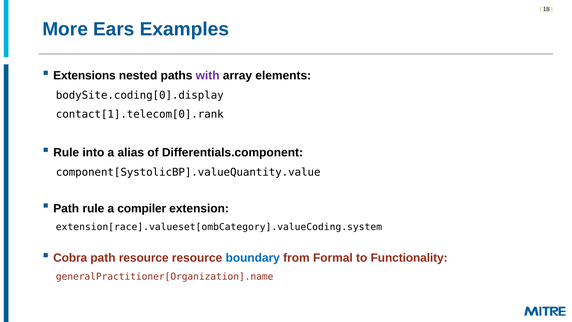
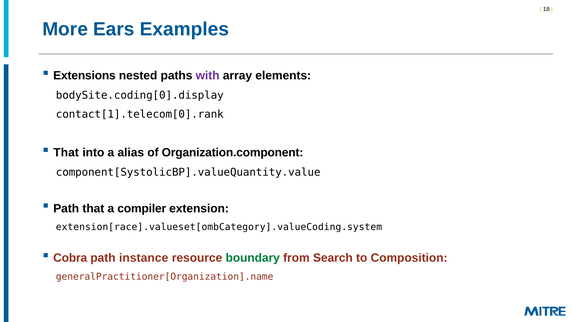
Rule at (66, 152): Rule -> That
Differentials.component: Differentials.component -> Organization.component
Path rule: rule -> that
path resource: resource -> instance
boundary colour: blue -> green
Formal: Formal -> Search
Functionality: Functionality -> Composition
